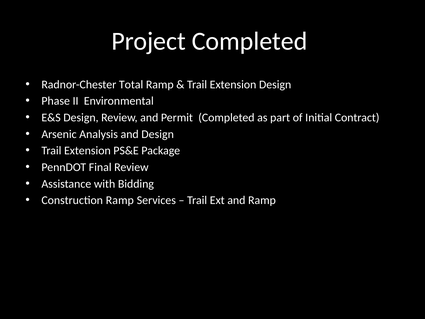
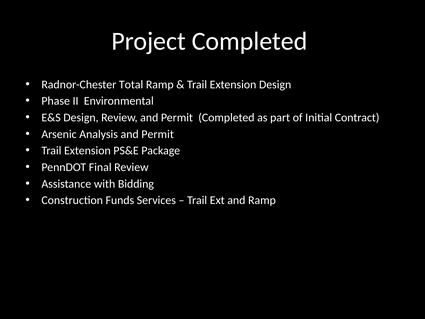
Analysis and Design: Design -> Permit
Construction Ramp: Ramp -> Funds
